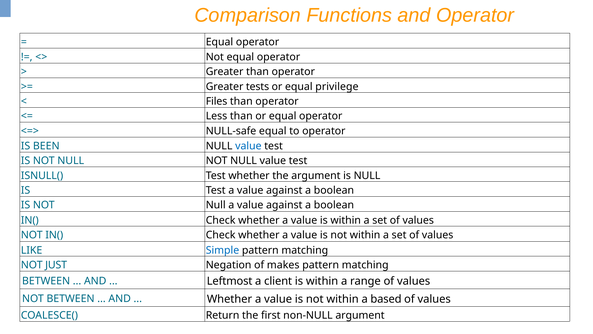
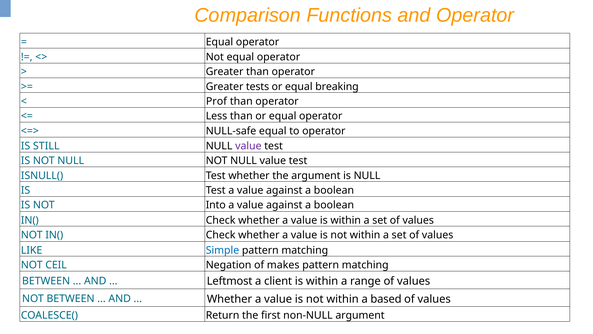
privilege: privilege -> breaking
Files: Files -> Prof
BEEN: BEEN -> STILL
value at (248, 146) colour: blue -> purple
Null at (216, 205): Null -> Into
JUST: JUST -> CEIL
